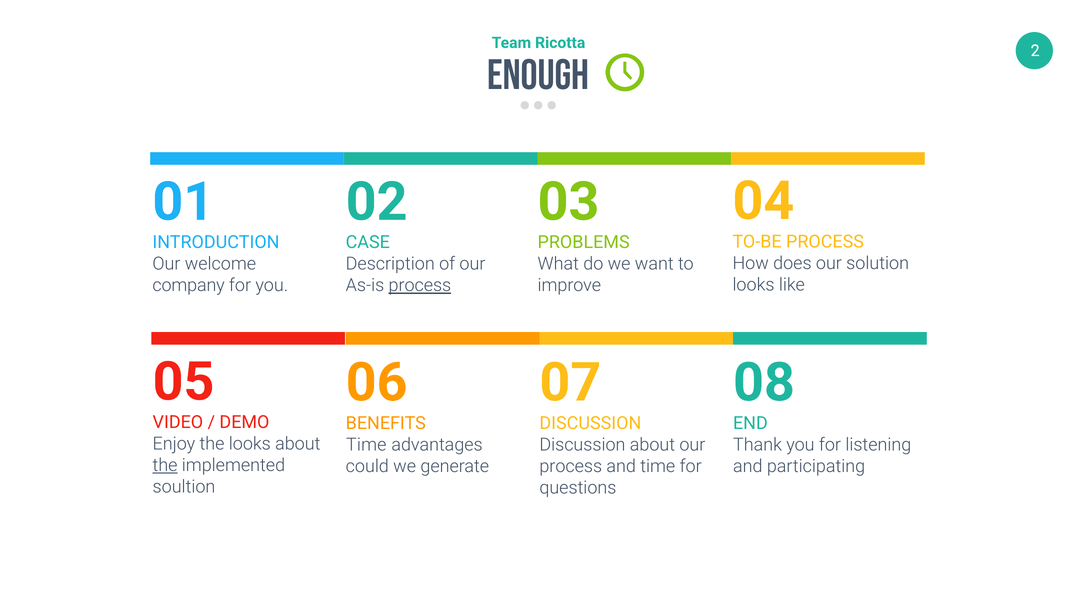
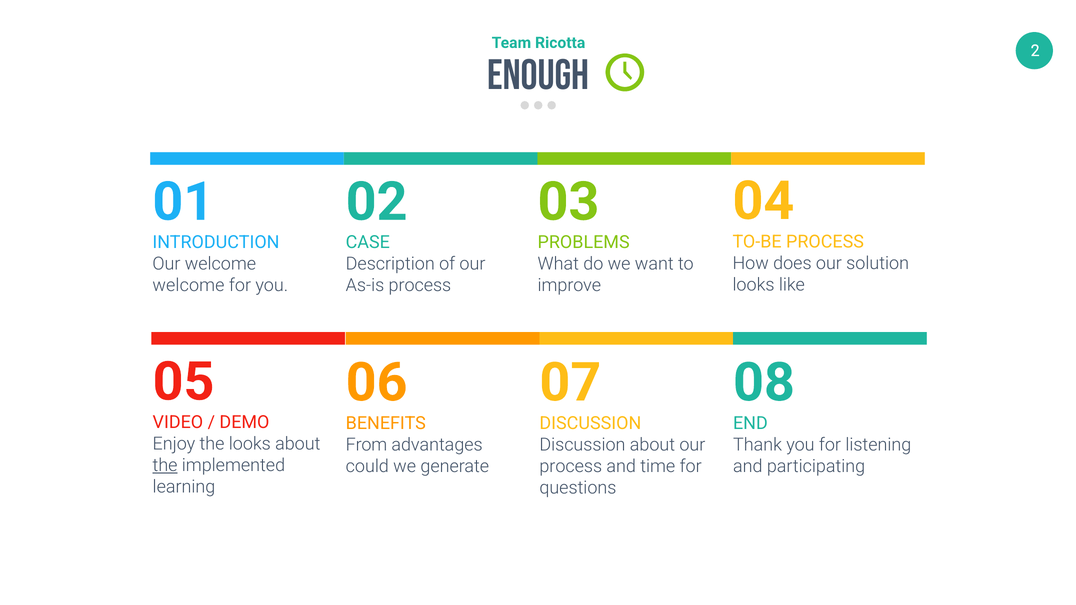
company at (189, 286): company -> welcome
process at (420, 286) underline: present -> none
Time at (366, 445): Time -> From
soultion: soultion -> learning
